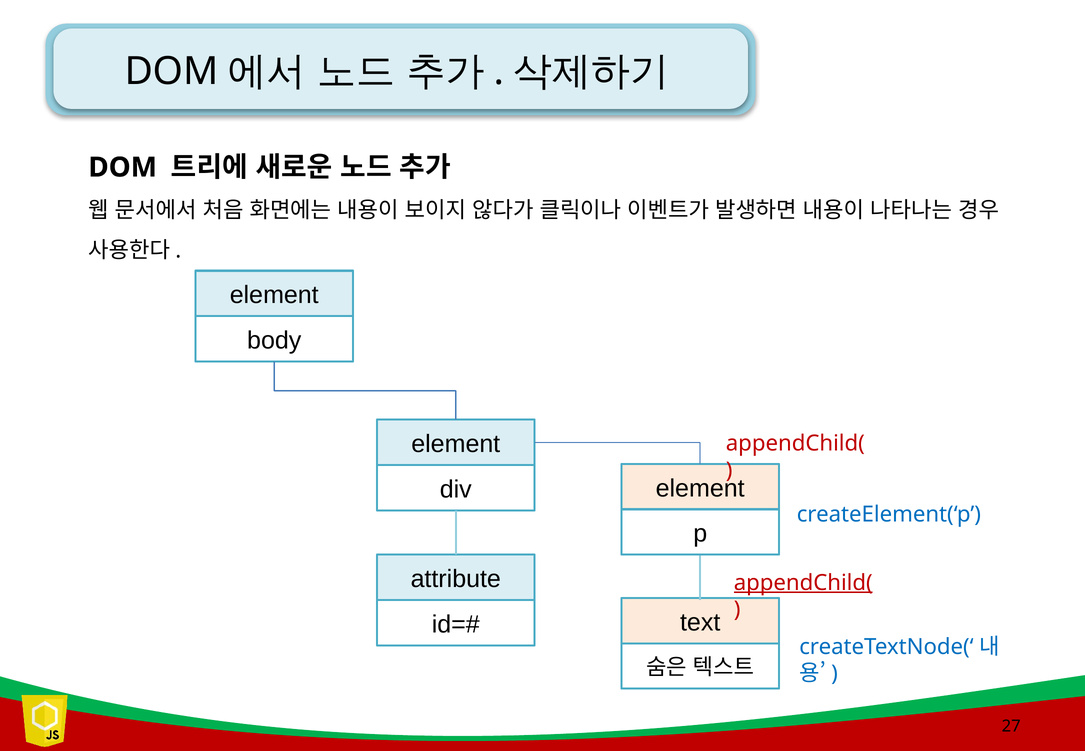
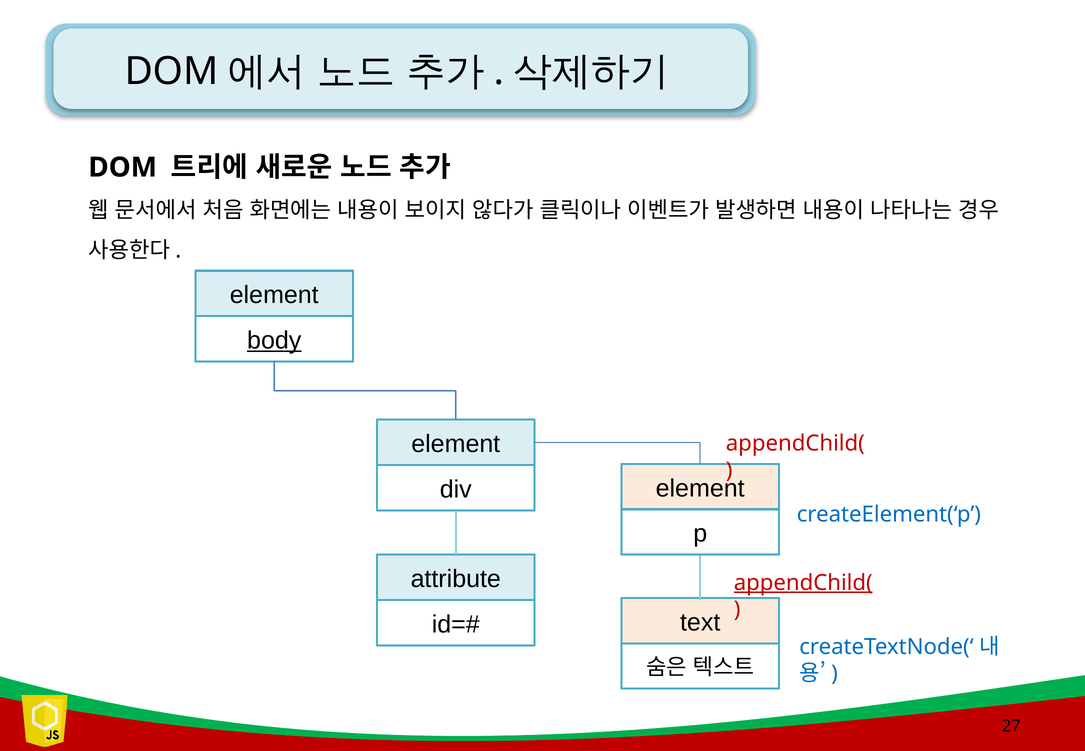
body underline: none -> present
